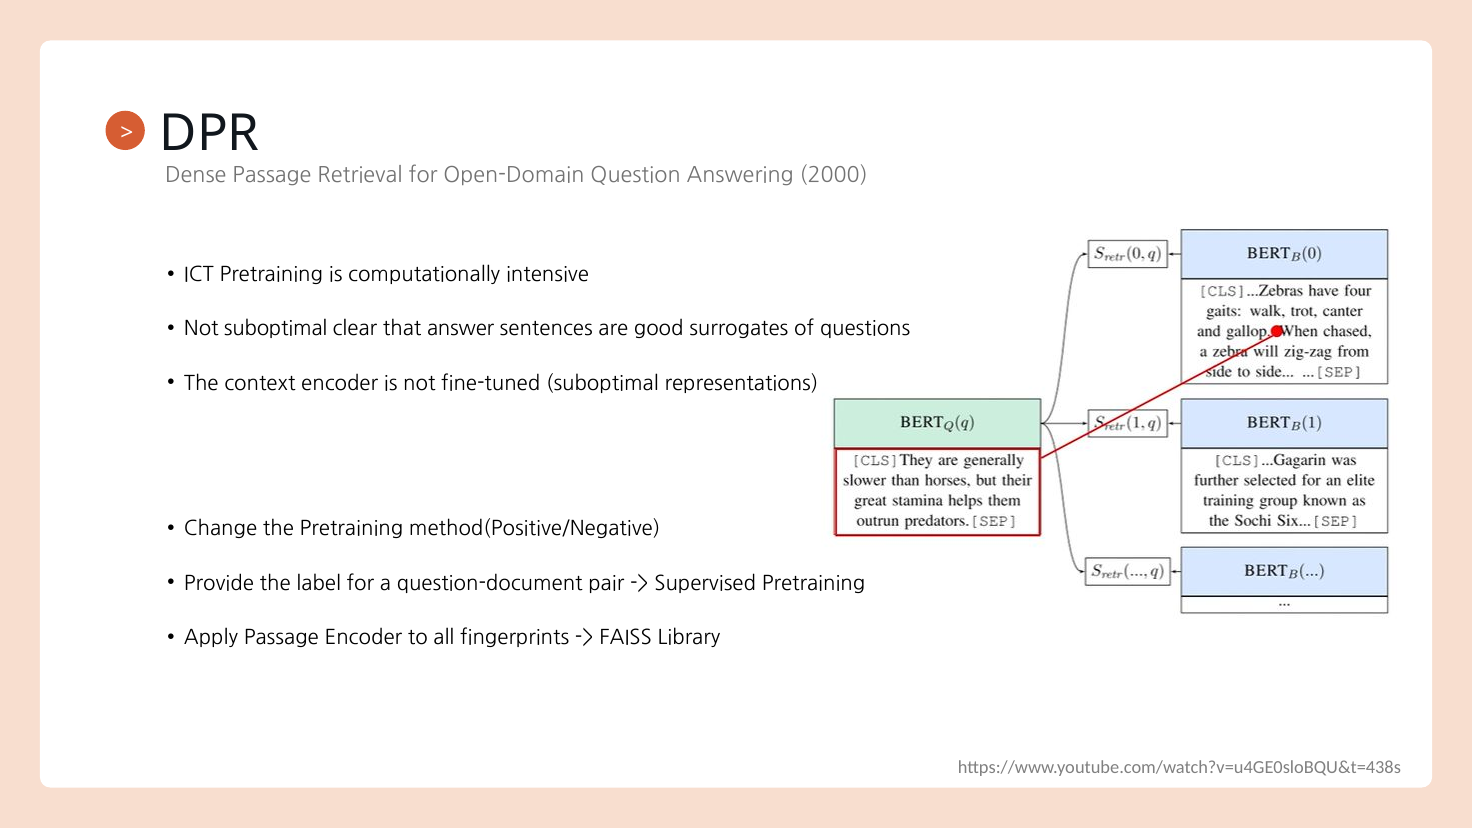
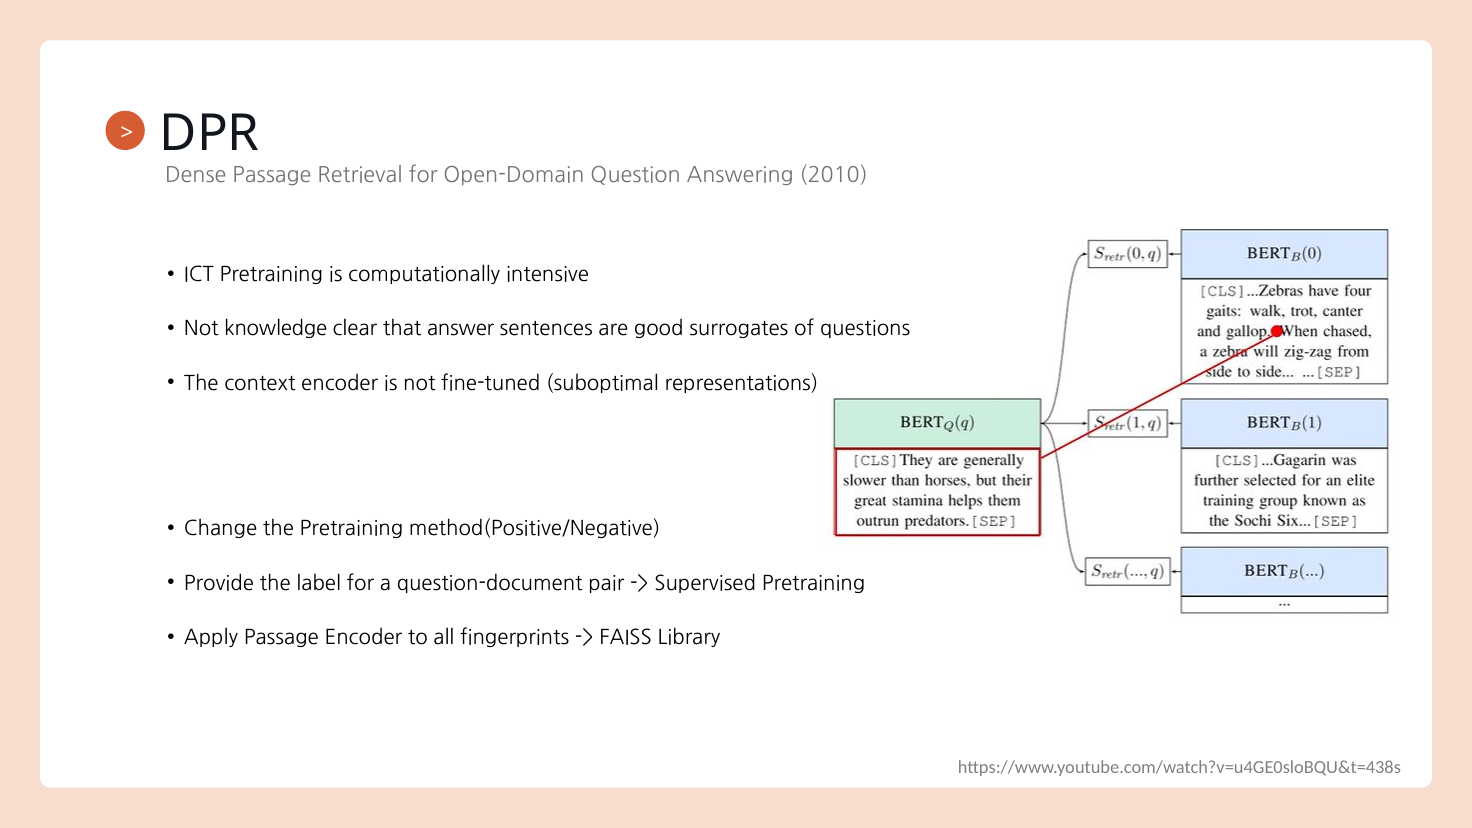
2000: 2000 -> 2010
Not suboptimal: suboptimal -> knowledge
